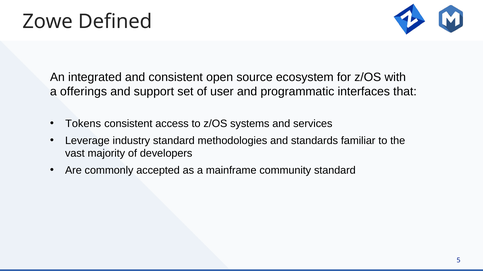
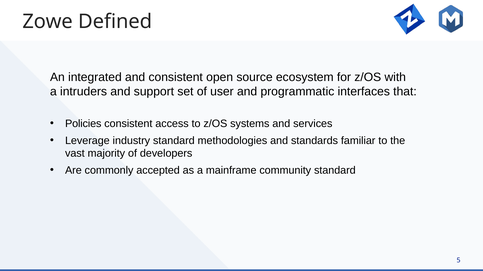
offerings: offerings -> intruders
Tokens: Tokens -> Policies
